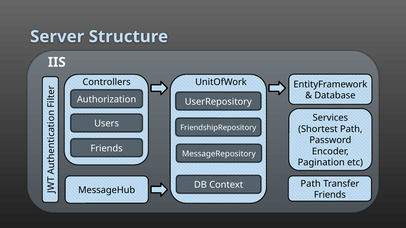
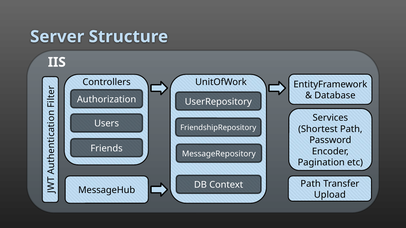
Friends at (330, 195): Friends -> Upload
